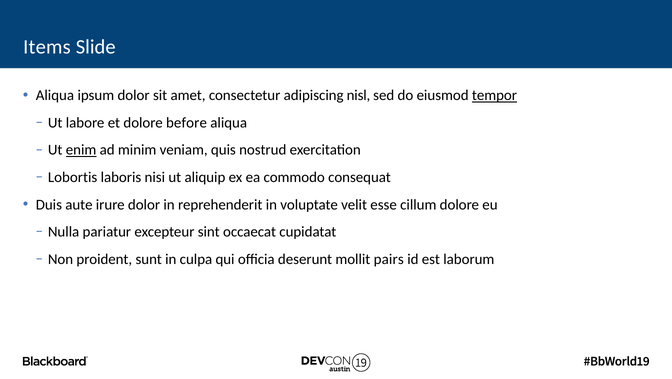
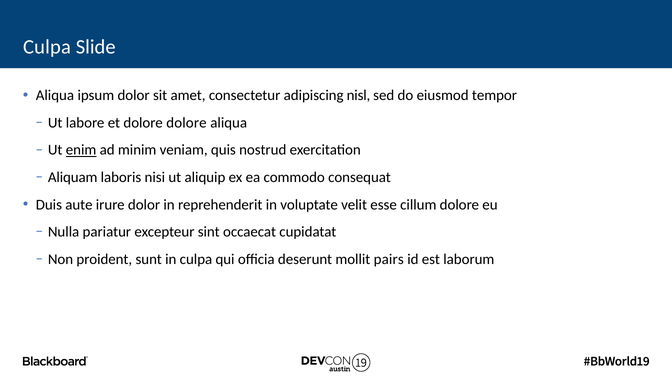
Items at (47, 47): Items -> Culpa
tempor underline: present -> none
dolore before: before -> dolore
Lobortis: Lobortis -> Aliquam
